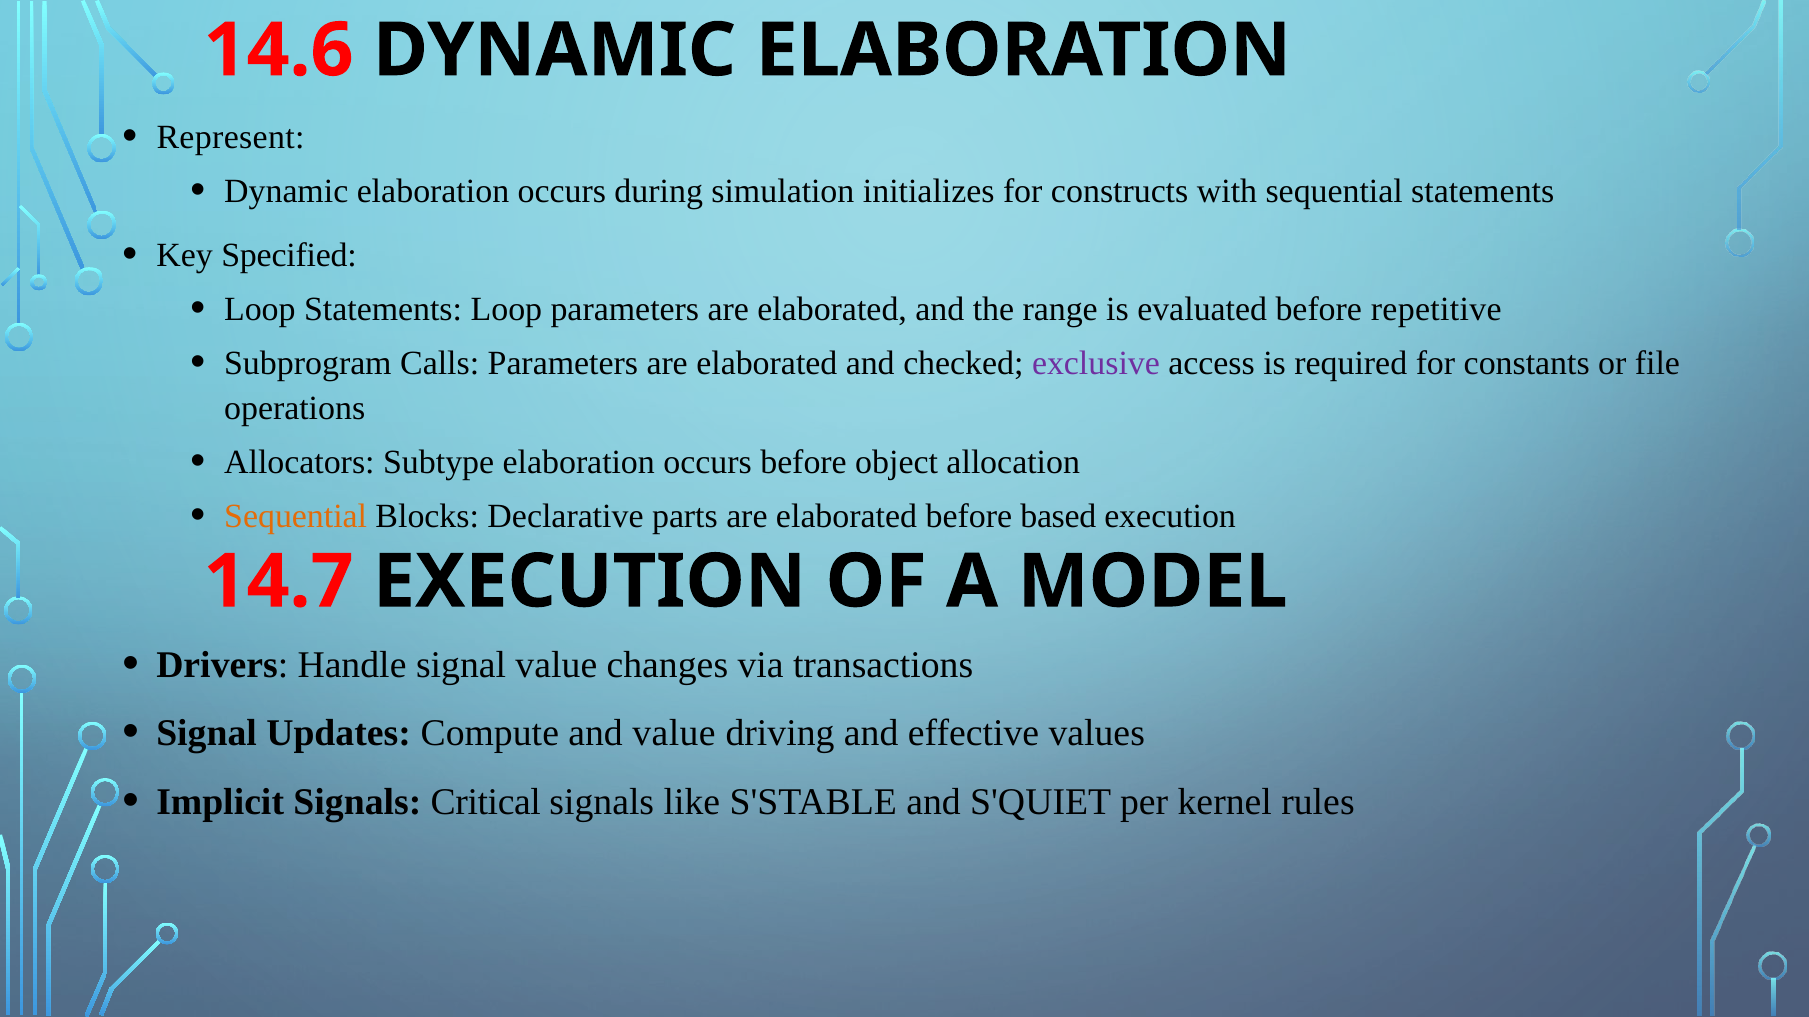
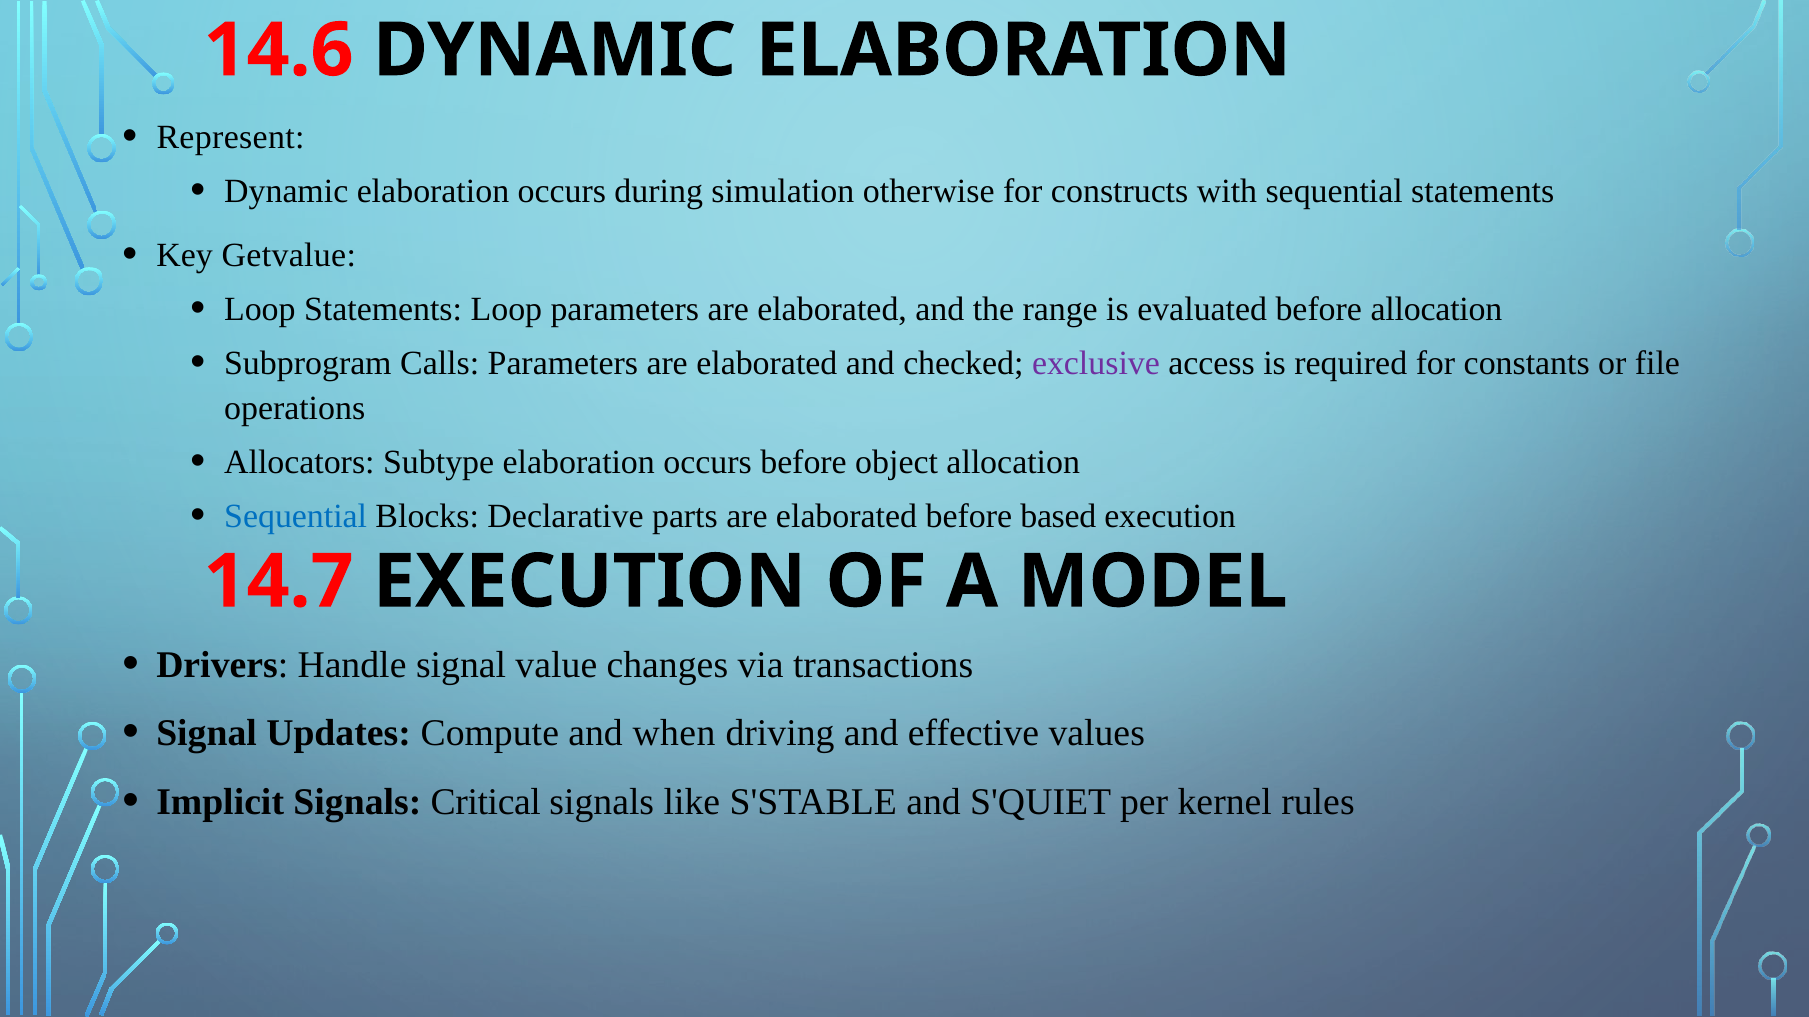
initializes: initializes -> otherwise
Specified: Specified -> Getvalue
before repetitive: repetitive -> allocation
Sequential at (296, 516) colour: orange -> blue
and value: value -> when
